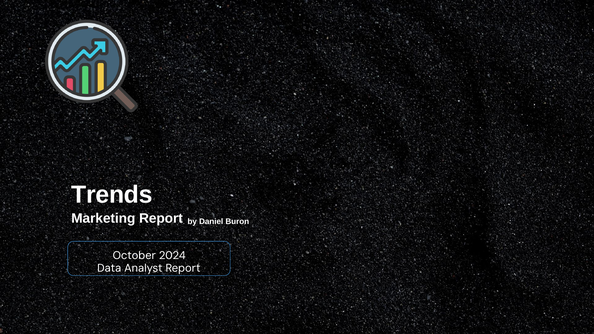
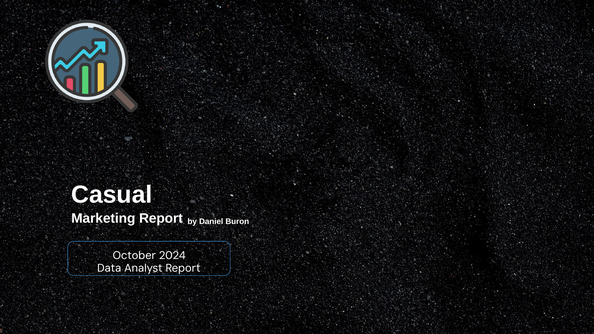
Trends: Trends -> Casual
